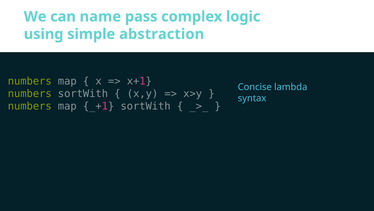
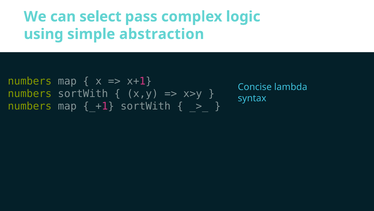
name: name -> select
